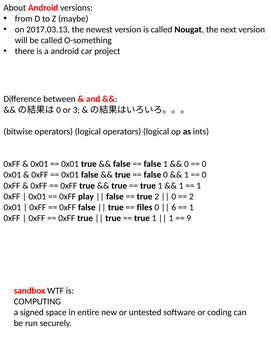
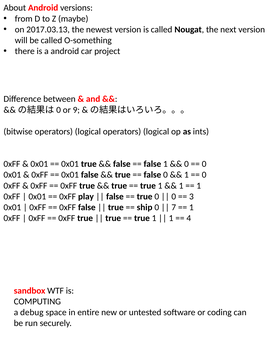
3: 3 -> 9
true 2: 2 -> 0
2 at (191, 197): 2 -> 3
files: files -> ship
6: 6 -> 7
9: 9 -> 4
signed: signed -> debug
